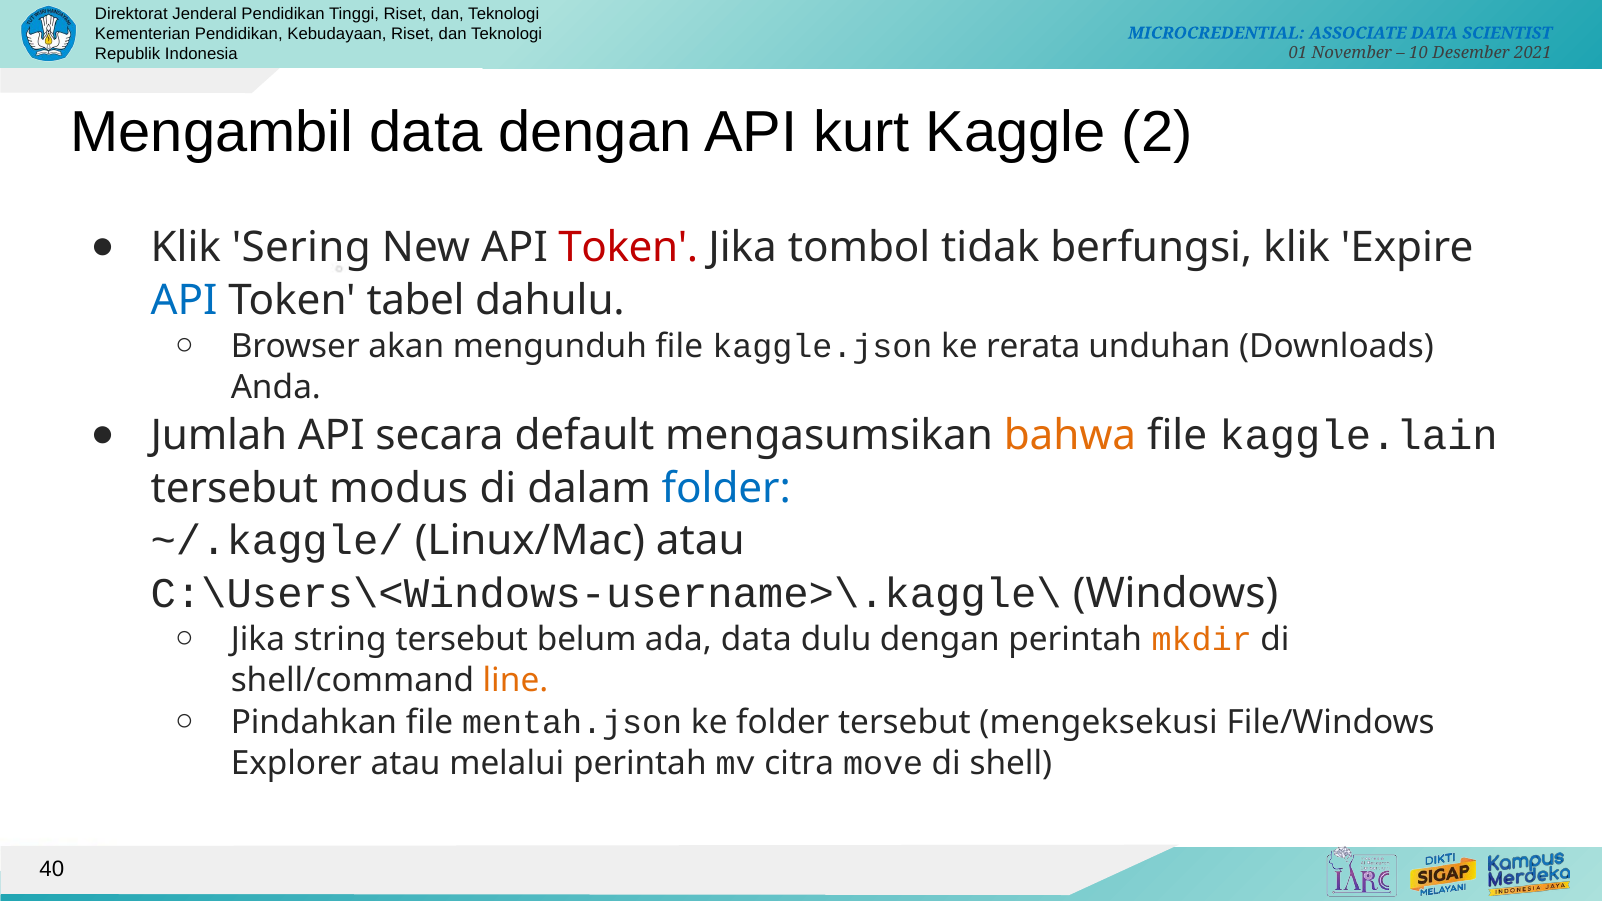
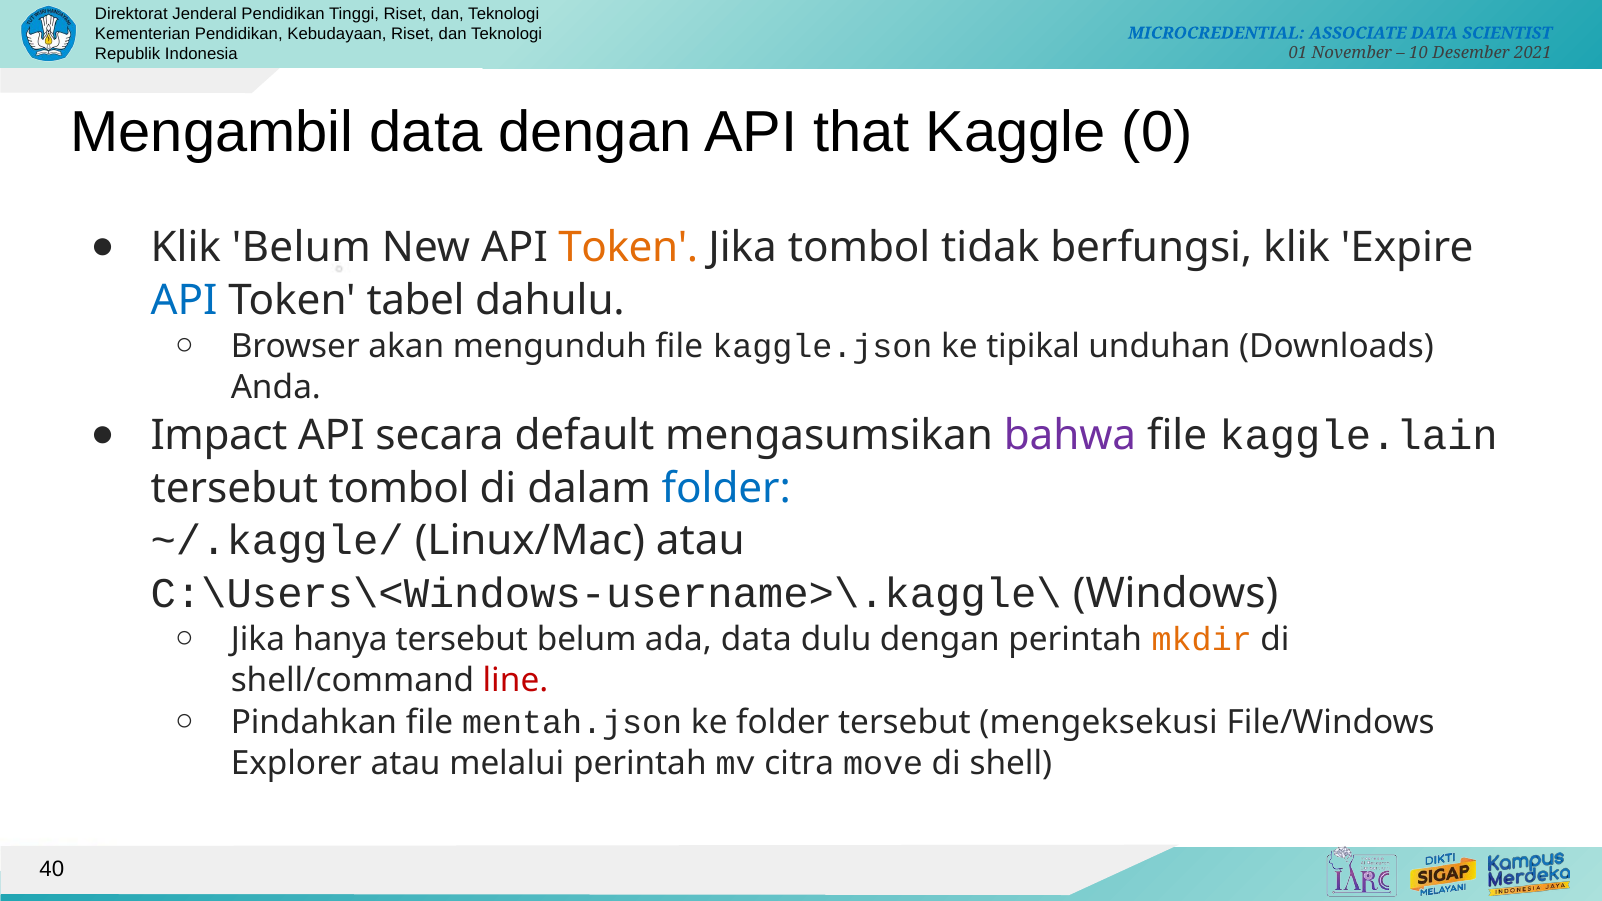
kurt: kurt -> that
2: 2 -> 0
Klik Sering: Sering -> Belum
Token at (628, 248) colour: red -> orange
rerata: rerata -> tipikal
Jumlah: Jumlah -> Impact
bahwa colour: orange -> purple
tersebut modus: modus -> tombol
string: string -> hanya
line colour: orange -> red
